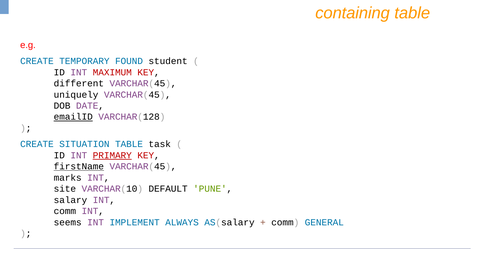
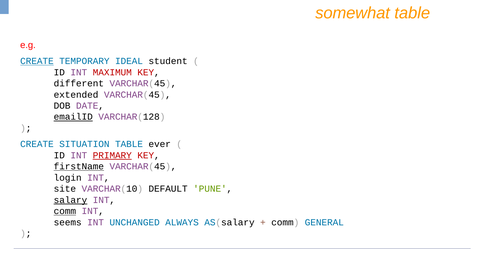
containing: containing -> somewhat
CREATE at (37, 61) underline: none -> present
FOUND: FOUND -> IDEAL
uniquely: uniquely -> extended
task: task -> ever
marks: marks -> login
salary underline: none -> present
comm at (65, 211) underline: none -> present
IMPLEMENT: IMPLEMENT -> UNCHANGED
